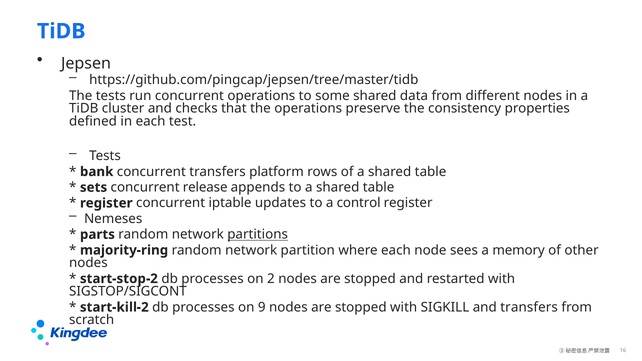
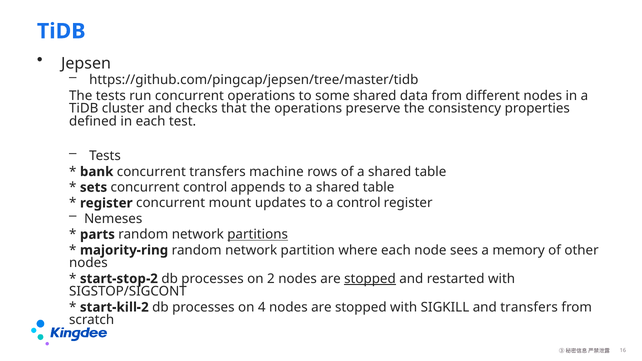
platform: platform -> machine
concurrent release: release -> control
iptable: iptable -> mount
stopped at (370, 279) underline: none -> present
9: 9 -> 4
